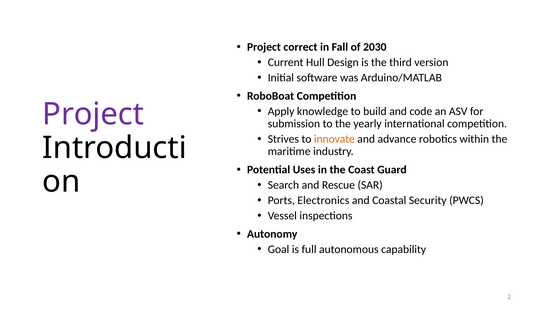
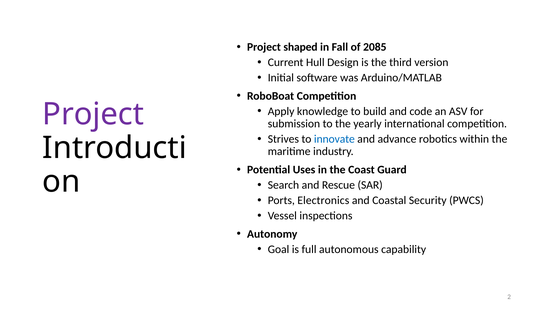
correct: correct -> shaped
2030: 2030 -> 2085
innovate colour: orange -> blue
